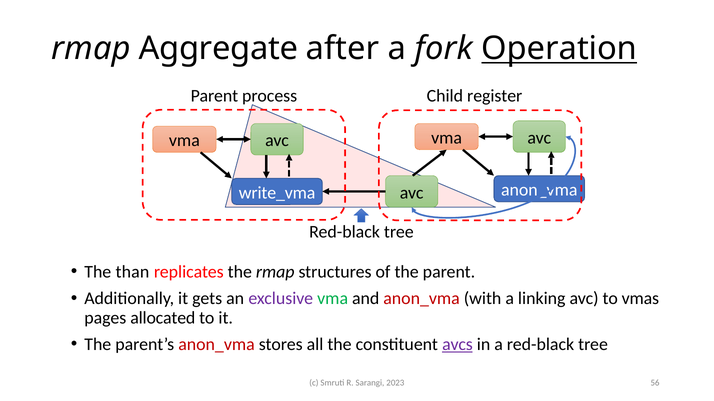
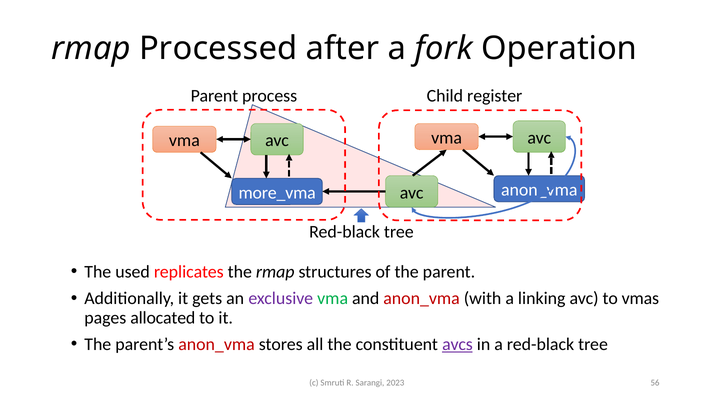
Aggregate: Aggregate -> Processed
Operation underline: present -> none
write_vma: write_vma -> more_vma
than: than -> used
